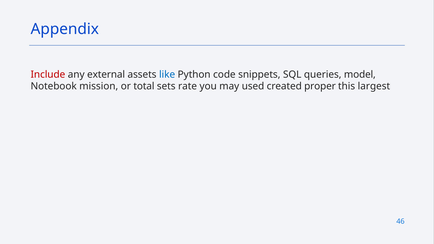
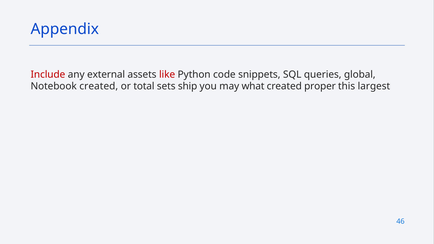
like colour: blue -> red
model: model -> global
Notebook mission: mission -> created
rate: rate -> ship
used: used -> what
